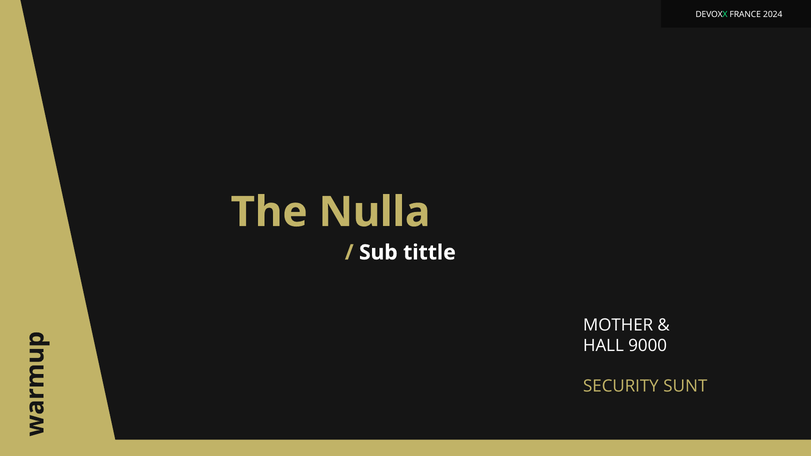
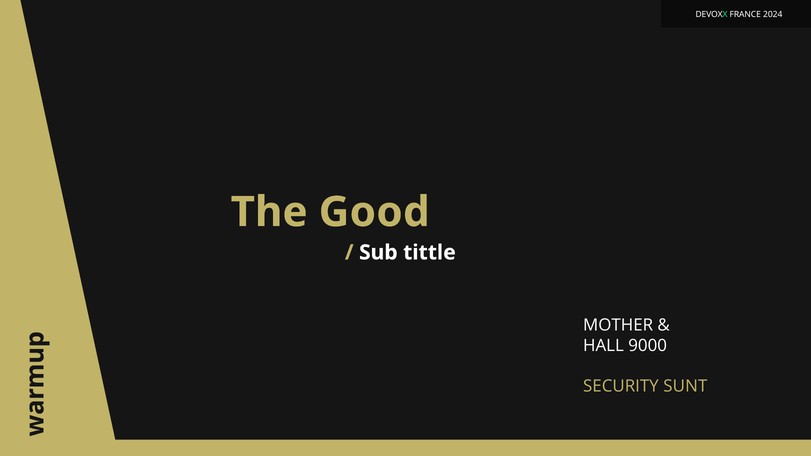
Nulla: Nulla -> Good
